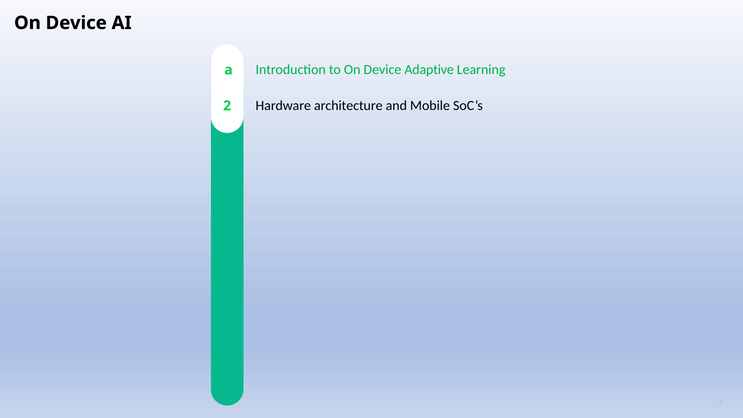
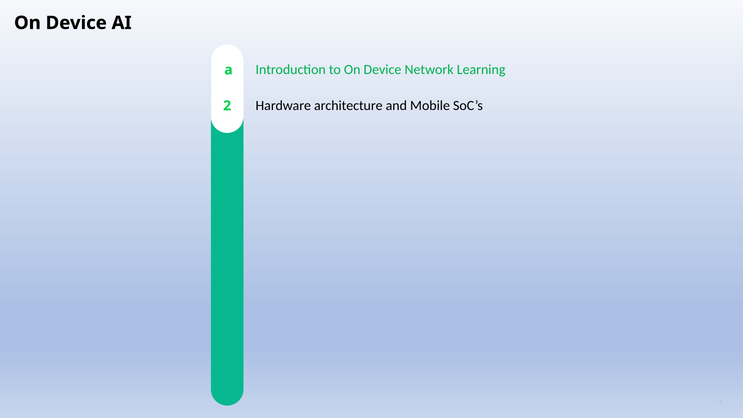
Adaptive: Adaptive -> Network
